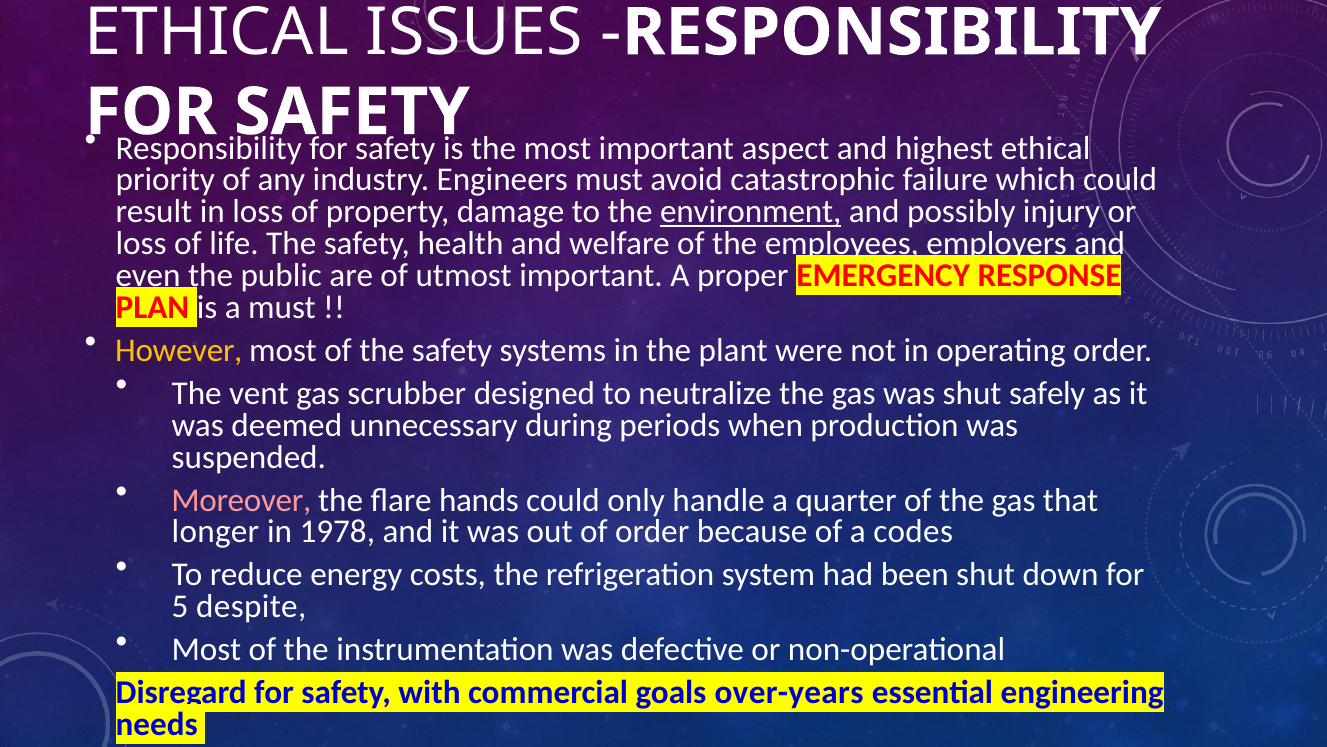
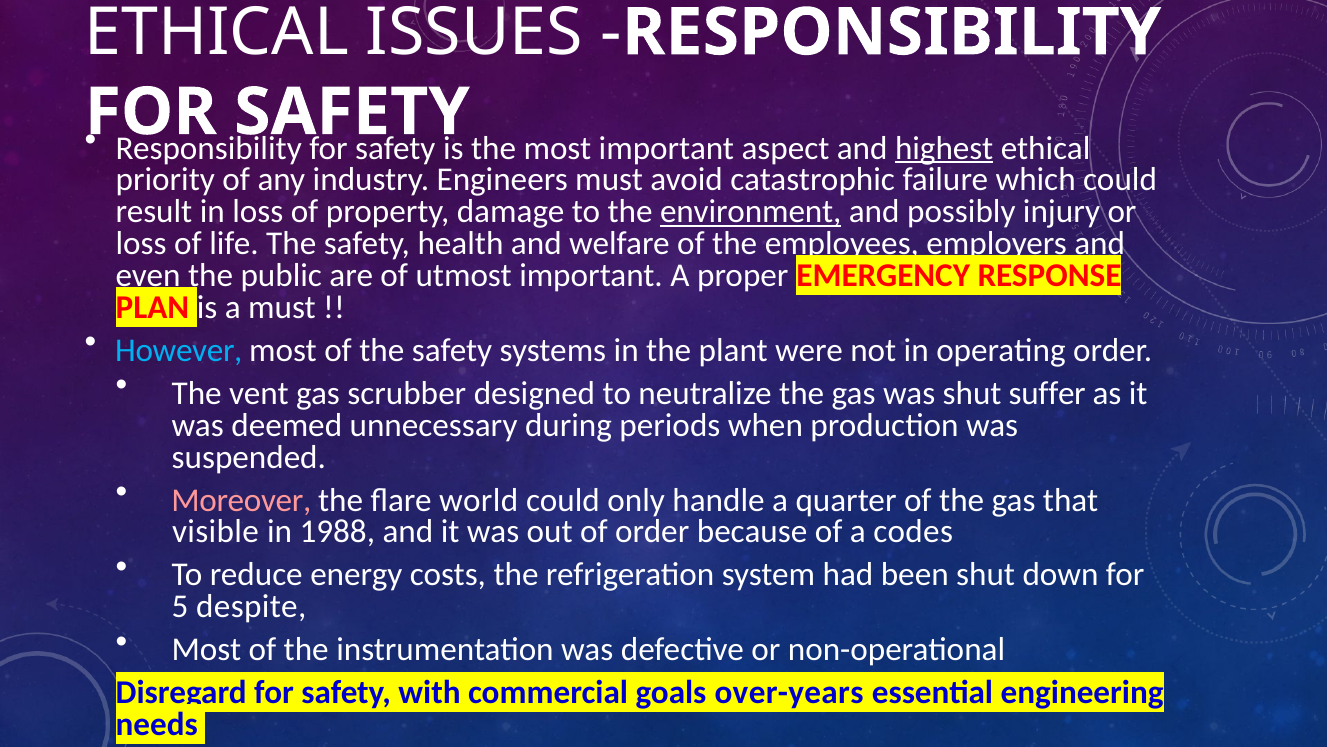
highest underline: none -> present
However colour: yellow -> light blue
safely: safely -> suffer
hands: hands -> world
longer: longer -> visible
1978: 1978 -> 1988
